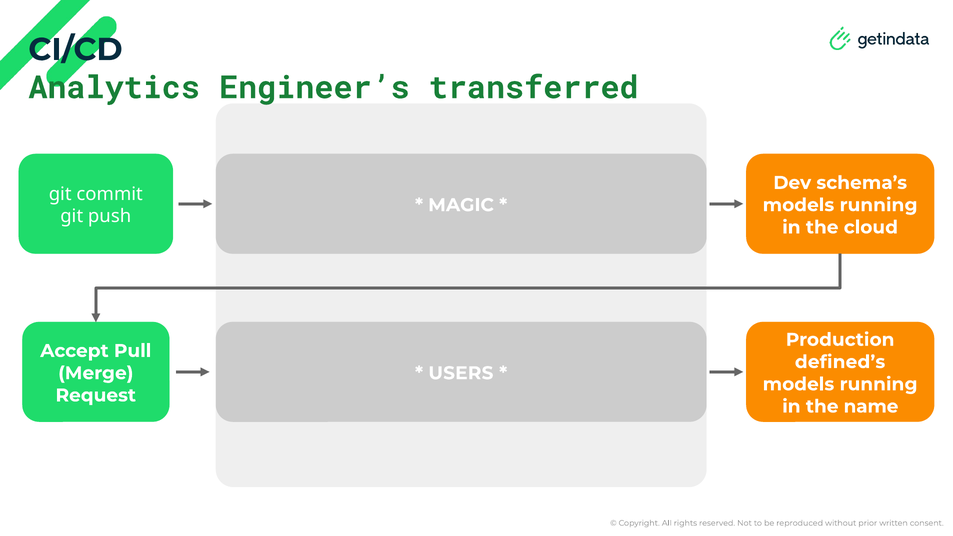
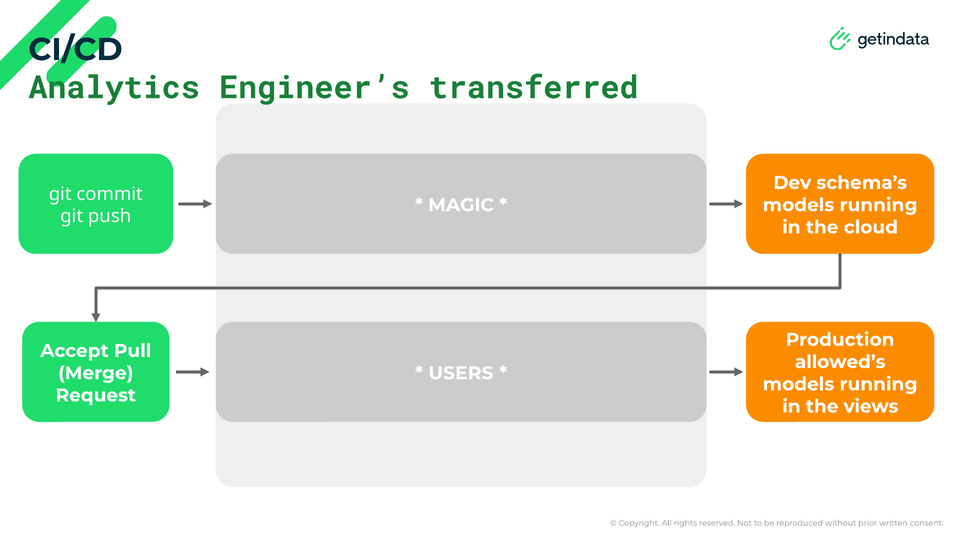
defined’s: defined’s -> allowed’s
name: name -> views
